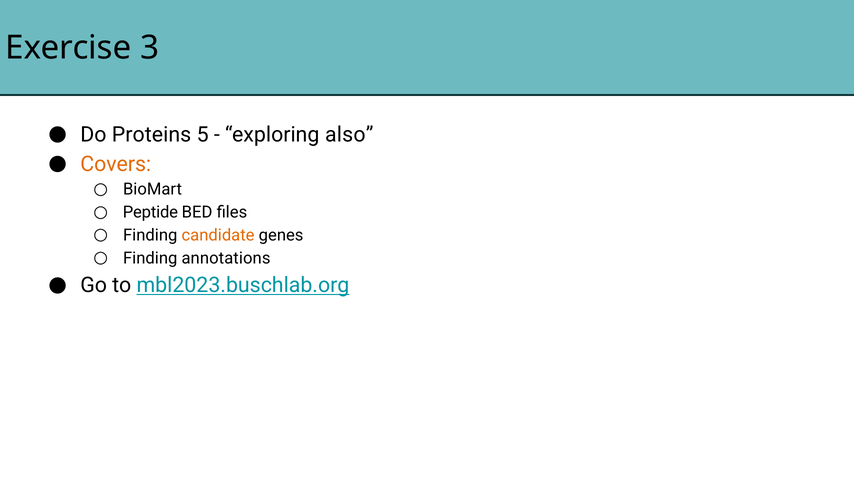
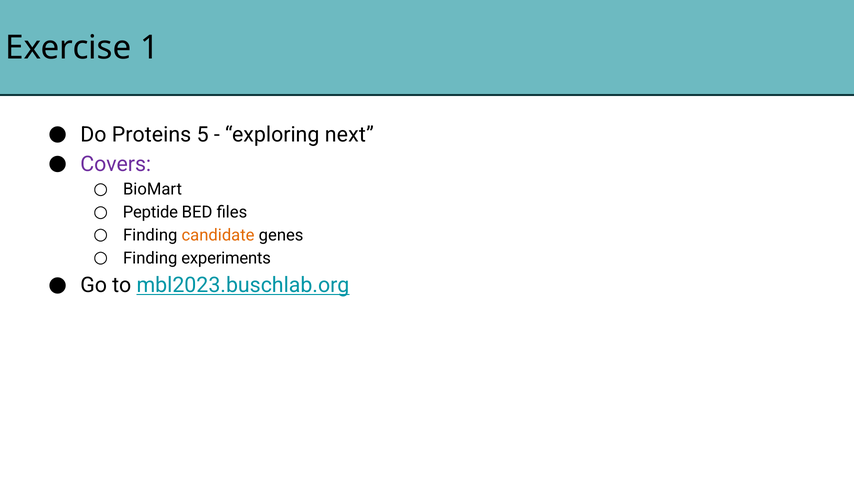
3: 3 -> 1
also: also -> next
Covers colour: orange -> purple
annotations: annotations -> experiments
